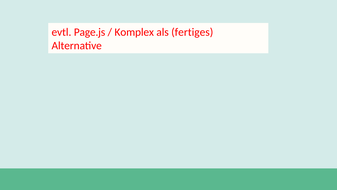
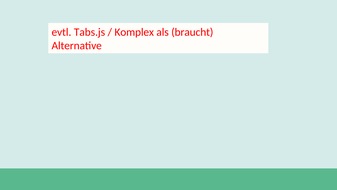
Page.js: Page.js -> Tabs.js
fertiges: fertiges -> braucht
